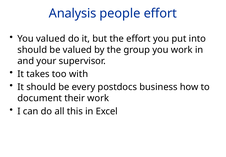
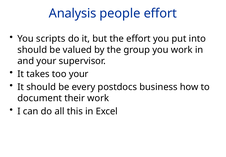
You valued: valued -> scripts
too with: with -> your
